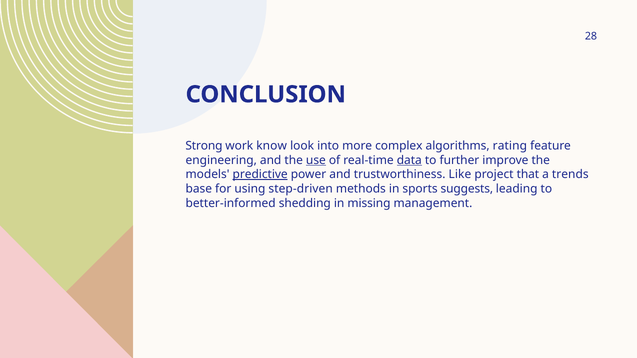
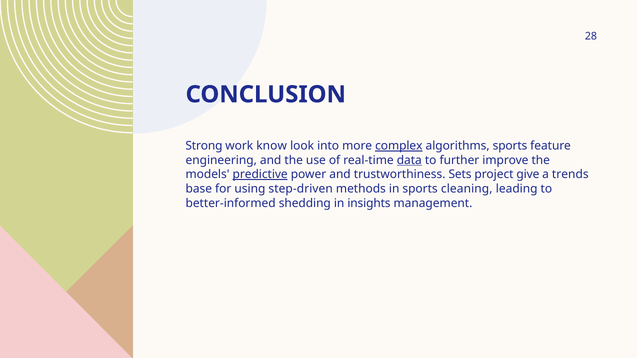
complex underline: none -> present
algorithms rating: rating -> sports
use underline: present -> none
Like: Like -> Sets
that: that -> give
suggests: suggests -> cleaning
missing: missing -> insights
